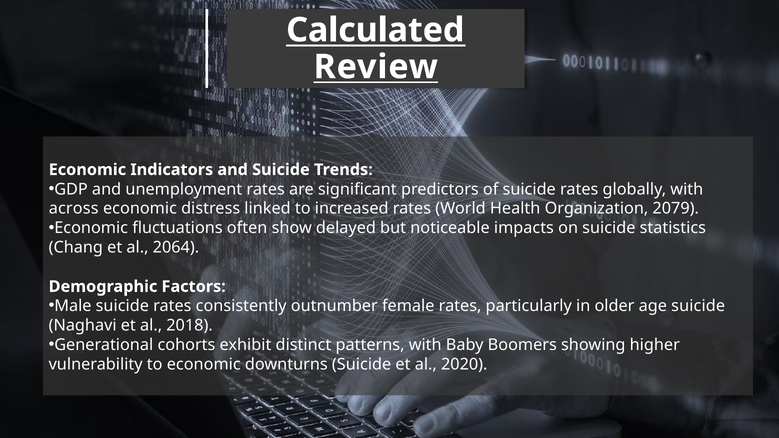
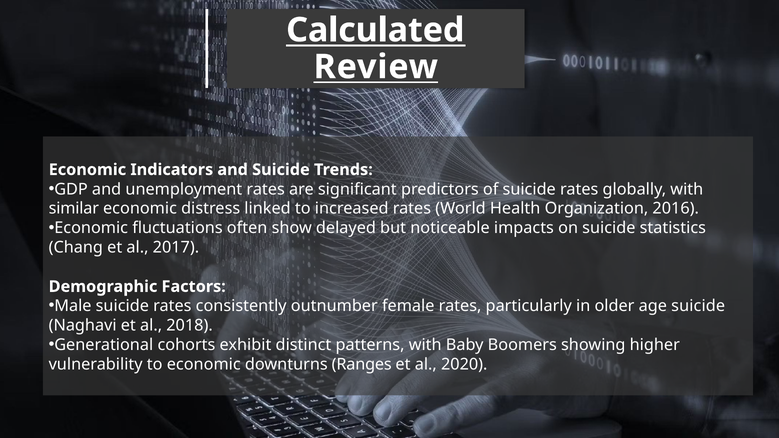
across: across -> similar
2079: 2079 -> 2016
2064: 2064 -> 2017
downturns Suicide: Suicide -> Ranges
